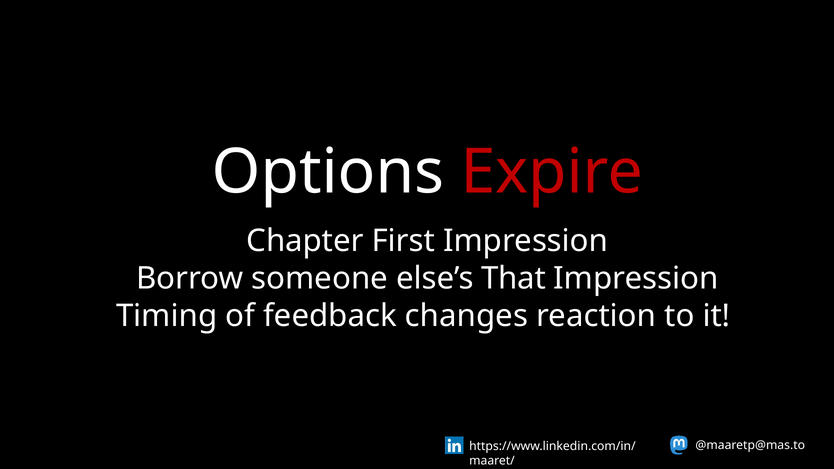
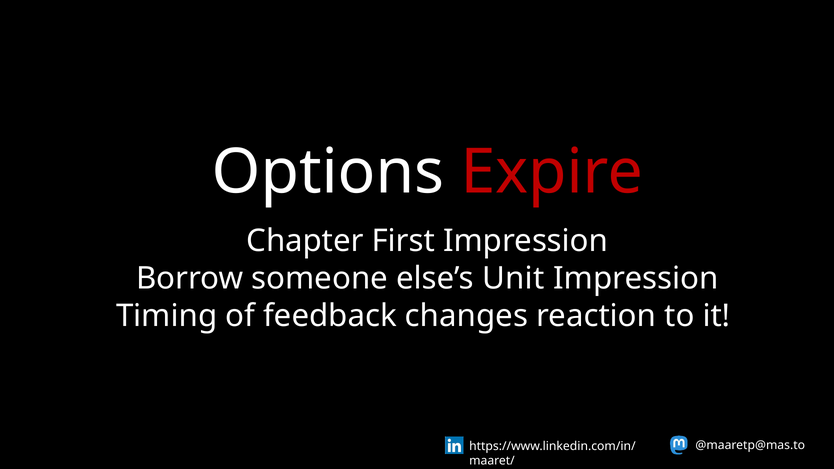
That: That -> Unit
